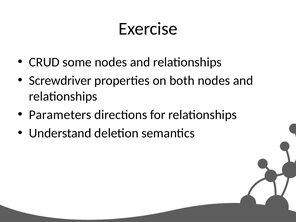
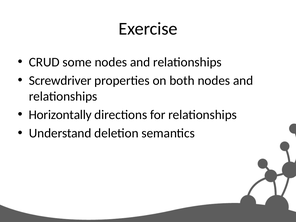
Parameters: Parameters -> Horizontally
